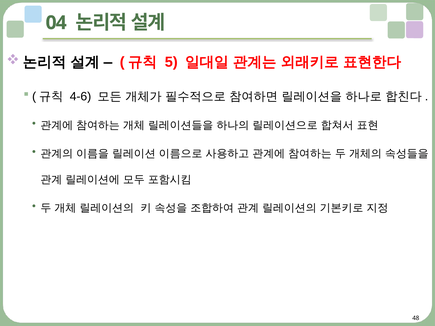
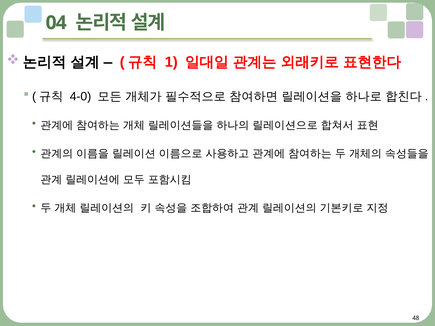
5: 5 -> 1
4-6: 4-6 -> 4-0
